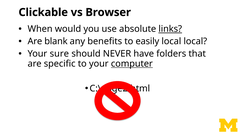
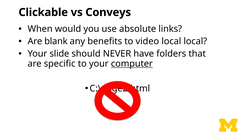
Browser: Browser -> Conveys
links underline: present -> none
easily: easily -> video
sure: sure -> slide
